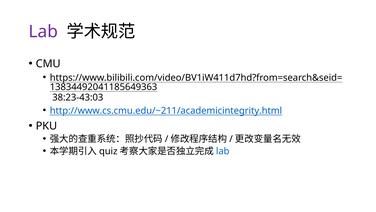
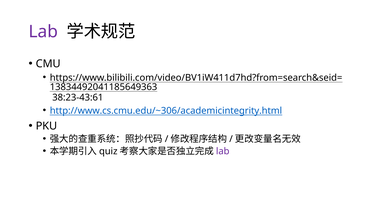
38:23-43:03: 38:23-43:03 -> 38:23-43:61
http://www.cs.cmu.edu/~211/academicintegrity.html: http://www.cs.cmu.edu/~211/academicintegrity.html -> http://www.cs.cmu.edu/~306/academicintegrity.html
lab at (223, 151) colour: blue -> purple
